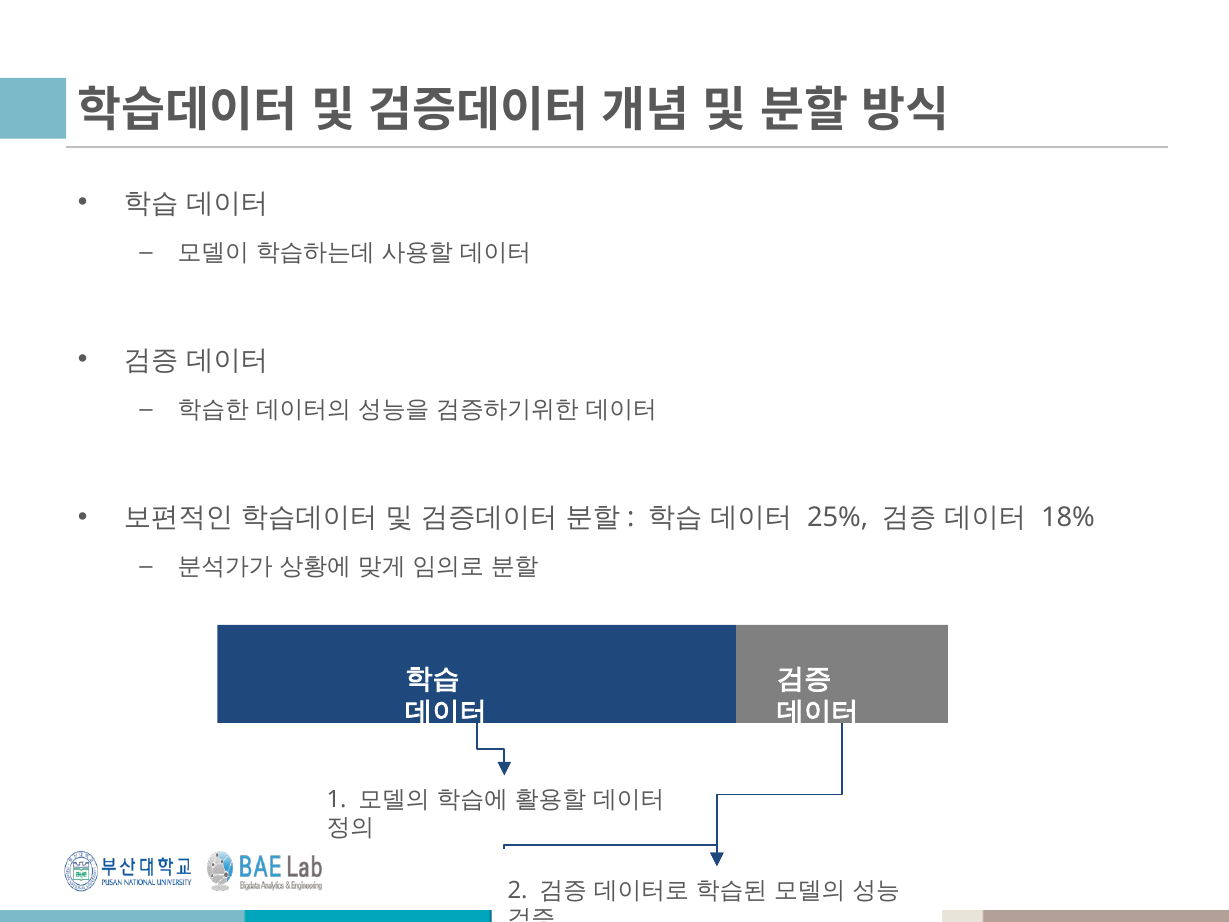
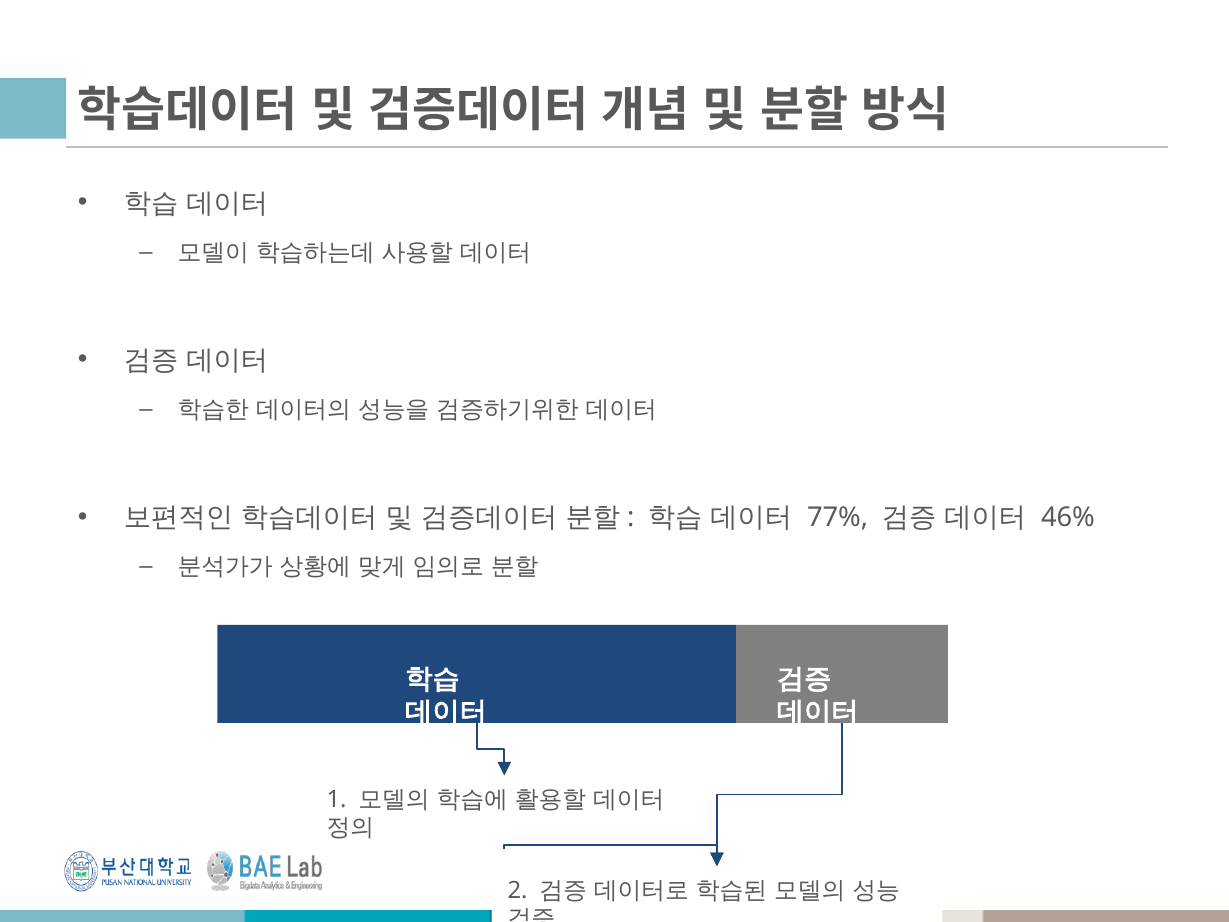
25%: 25% -> 77%
18%: 18% -> 46%
